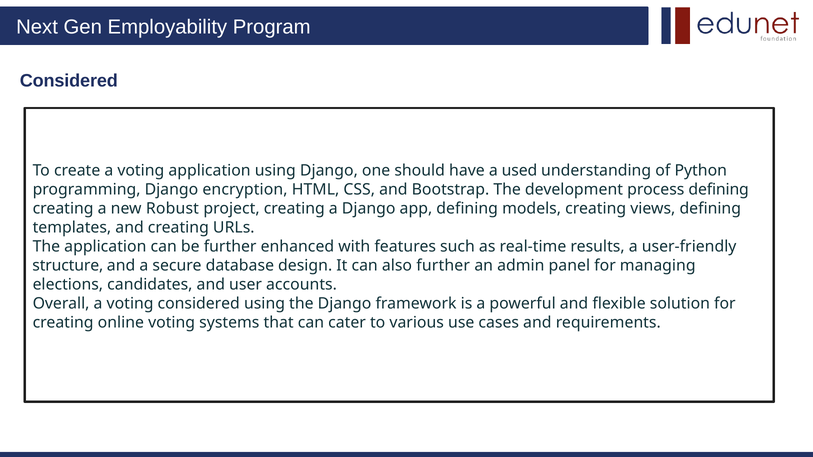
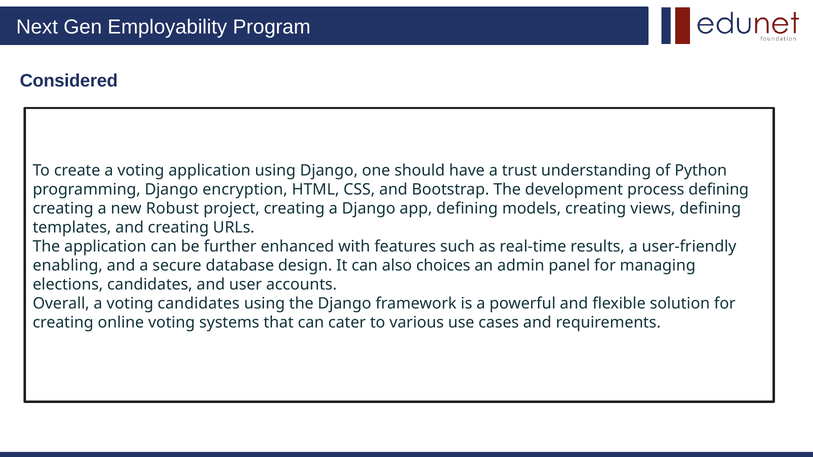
used: used -> trust
structure: structure -> enabling
also further: further -> choices
voting considered: considered -> candidates
